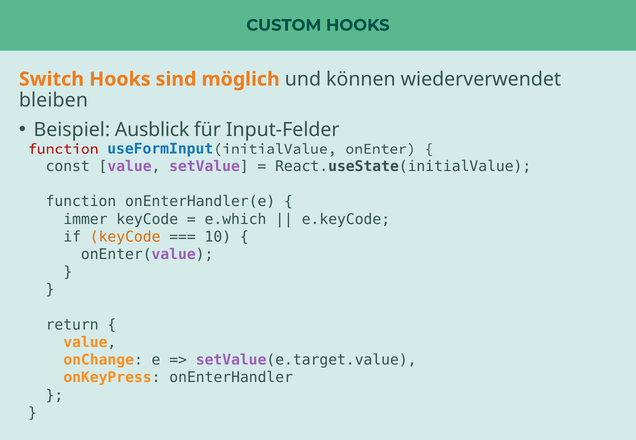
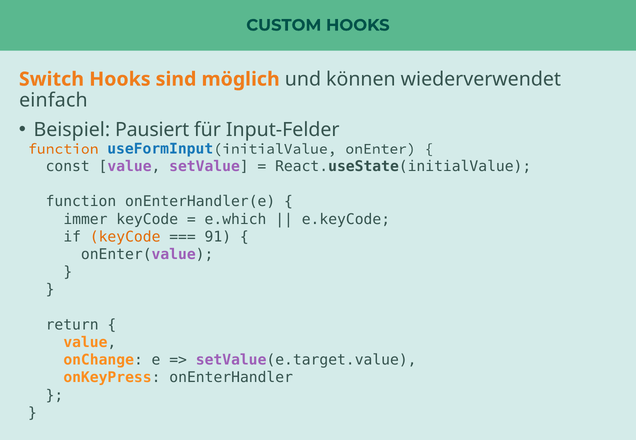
bleiben: bleiben -> einfach
Ausblick: Ausblick -> Pausiert
function at (63, 149) colour: red -> orange
10: 10 -> 91
